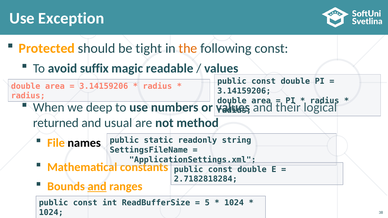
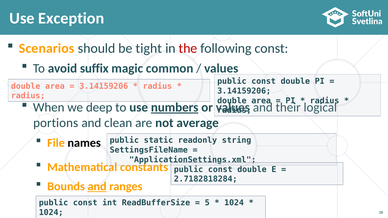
Protected: Protected -> Scenarios
the colour: orange -> red
readable: readable -> common
numbers underline: none -> present
returned: returned -> portions
usual: usual -> clean
method: method -> average
